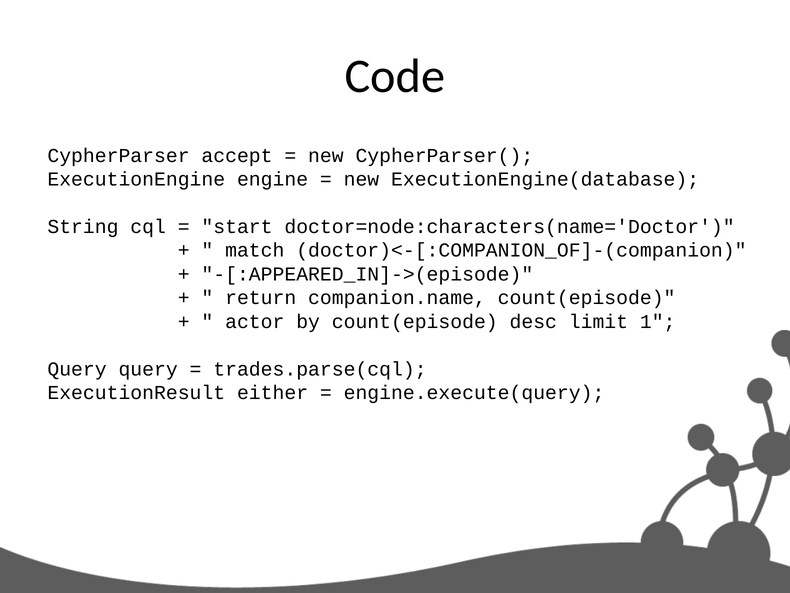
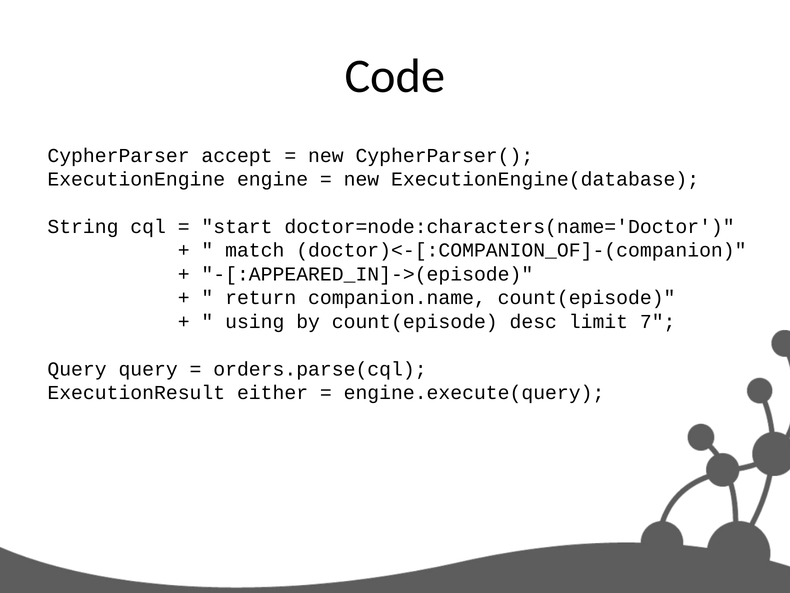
actor: actor -> using
1: 1 -> 7
trades.parse(cql: trades.parse(cql -> orders.parse(cql
